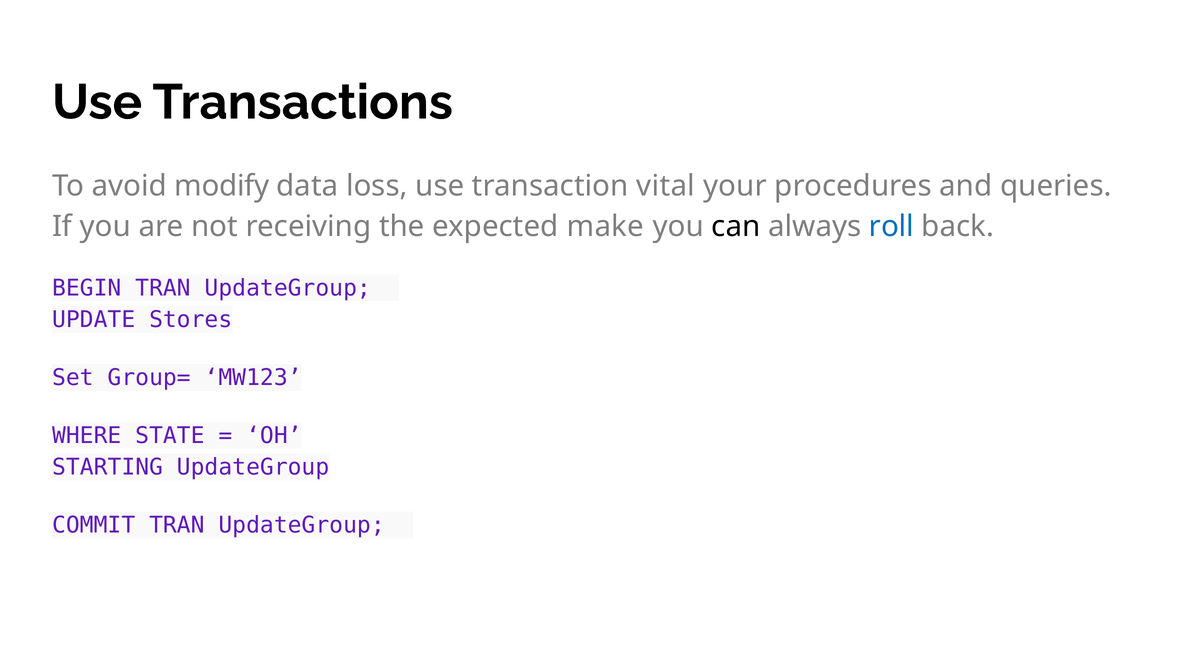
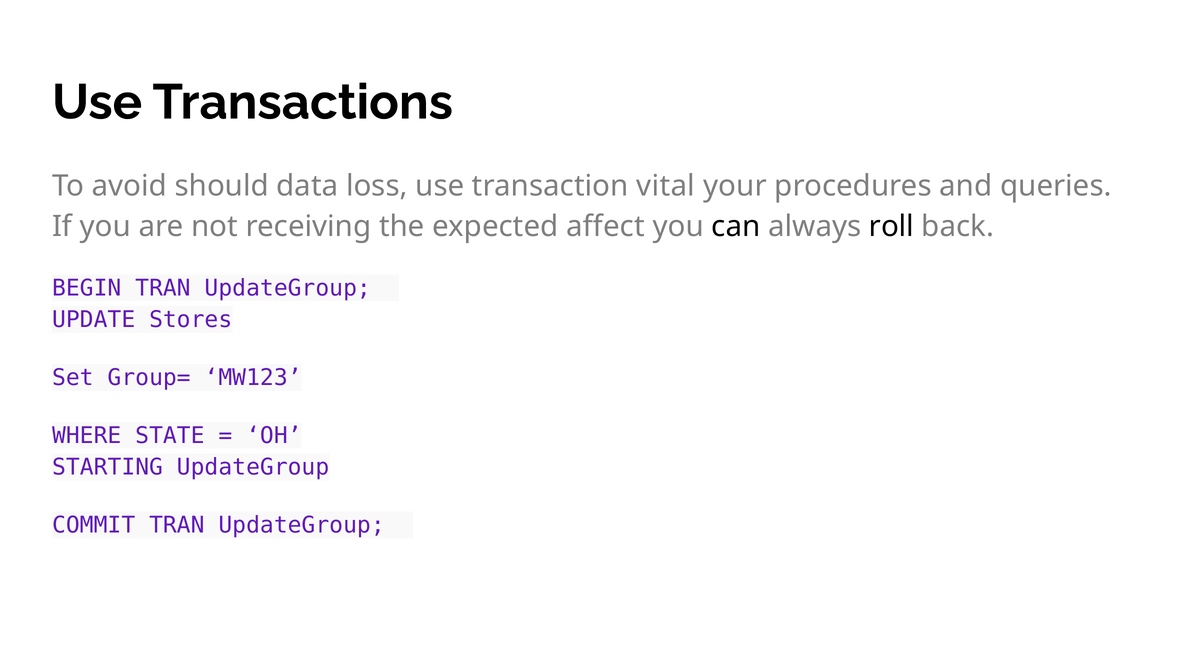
modify: modify -> should
make: make -> affect
roll colour: blue -> black
